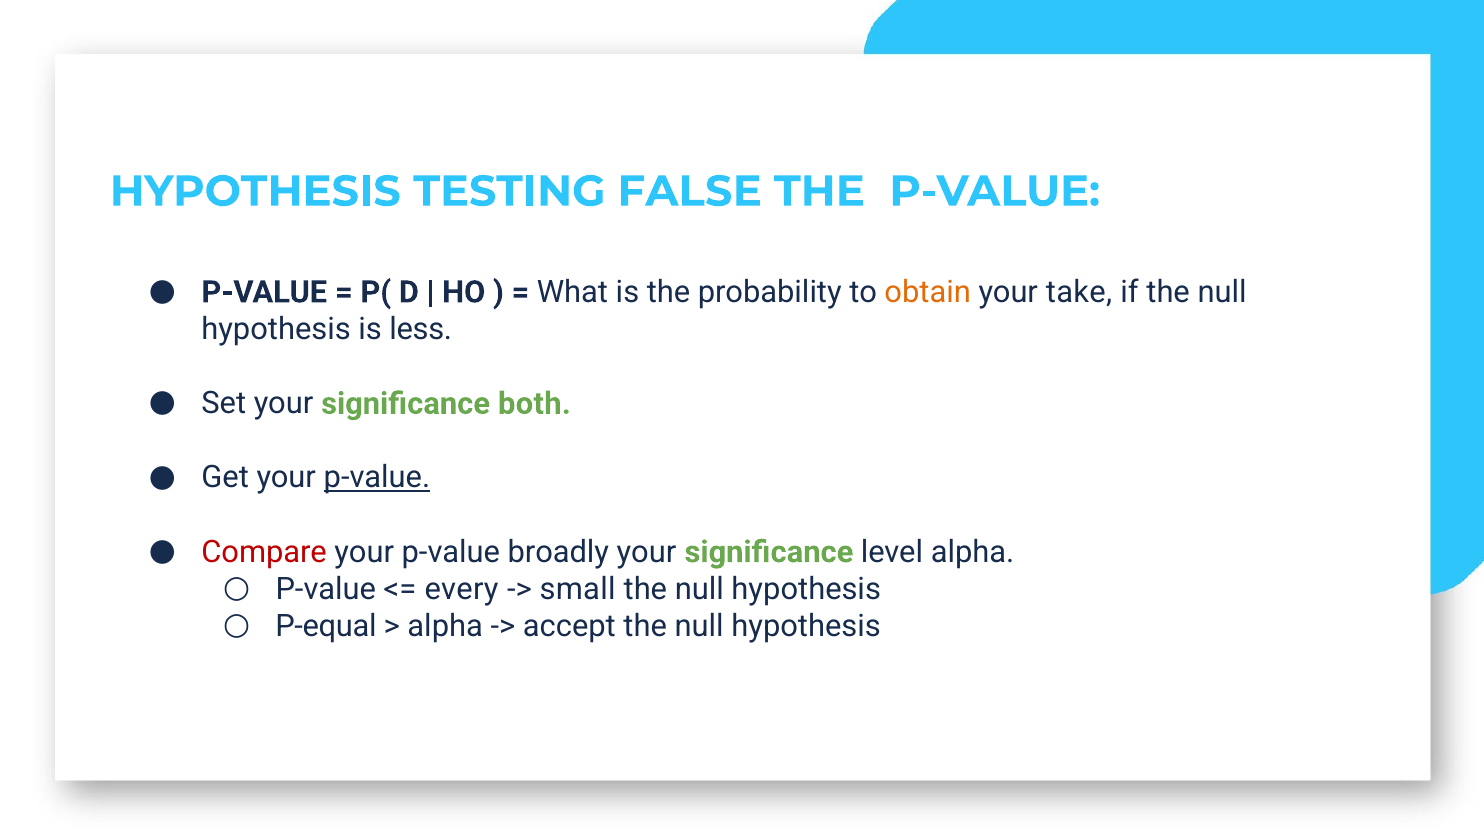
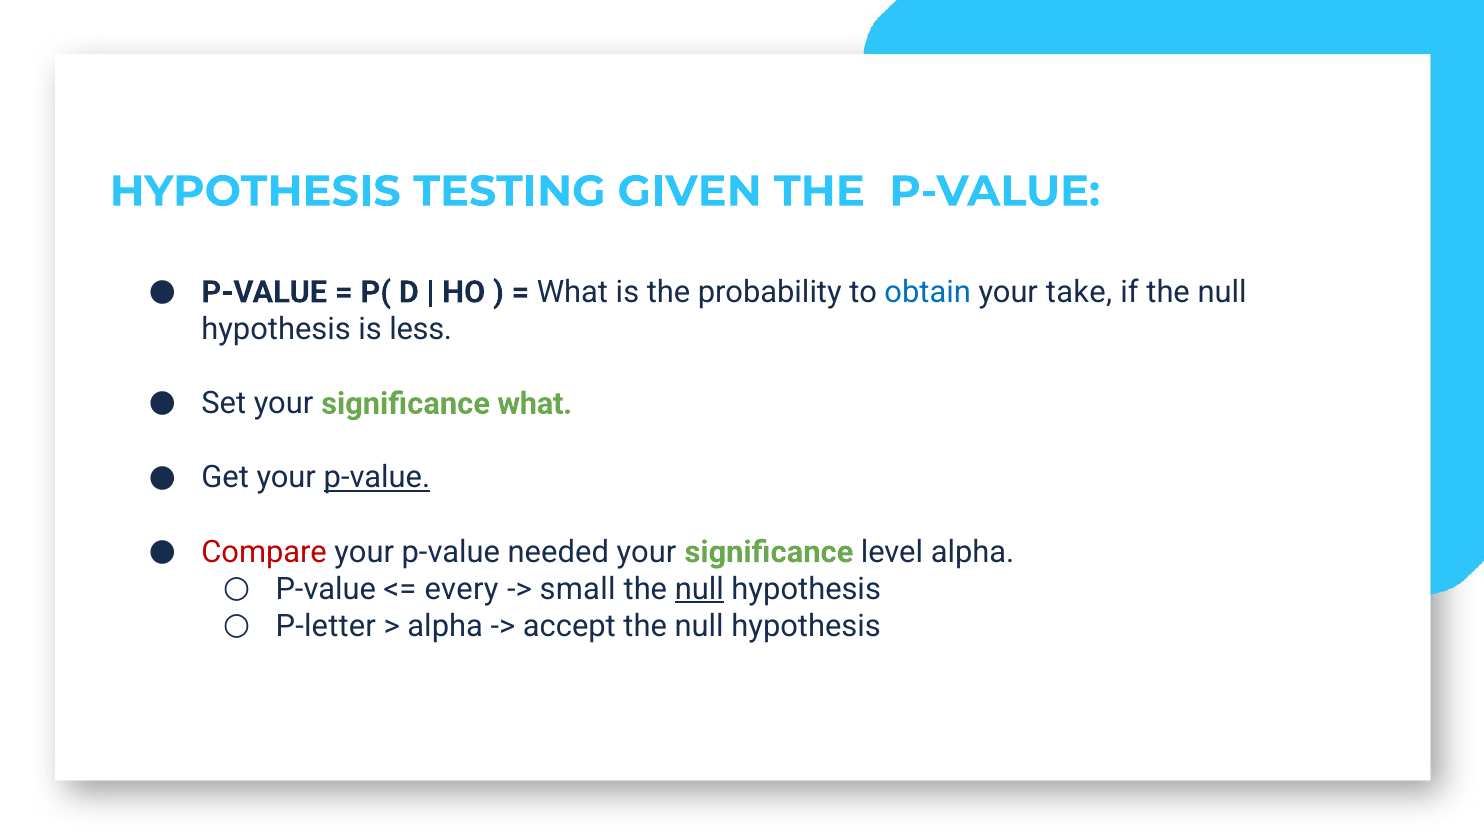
FALSE: FALSE -> GIVEN
obtain colour: orange -> blue
significance both: both -> what
broadly: broadly -> needed
null at (699, 589) underline: none -> present
P-equal: P-equal -> P-letter
